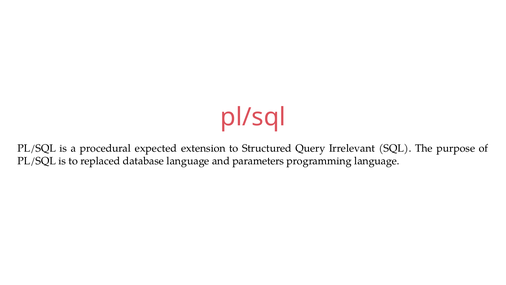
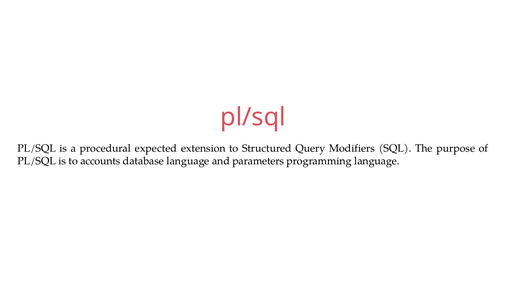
Irrelevant: Irrelevant -> Modifiers
replaced: replaced -> accounts
